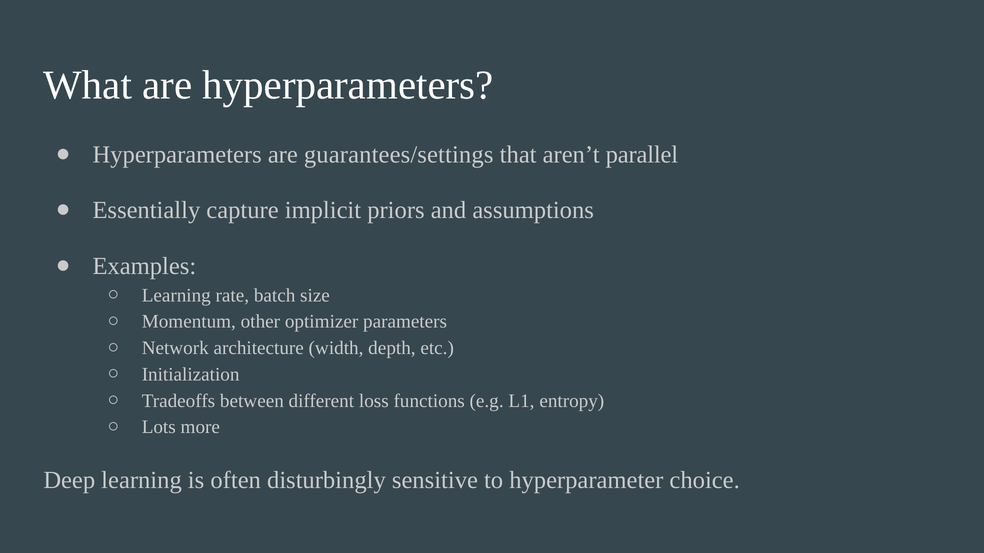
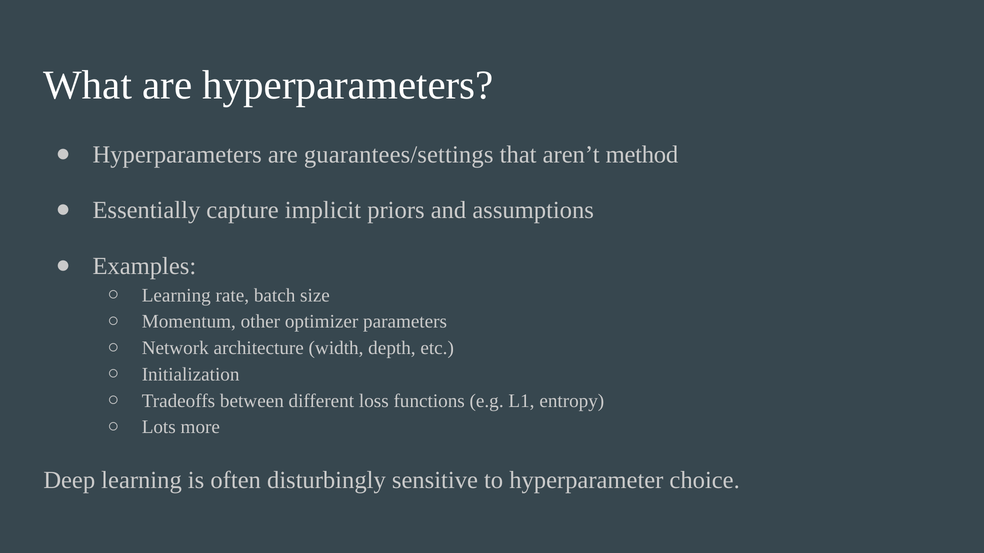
parallel: parallel -> method
